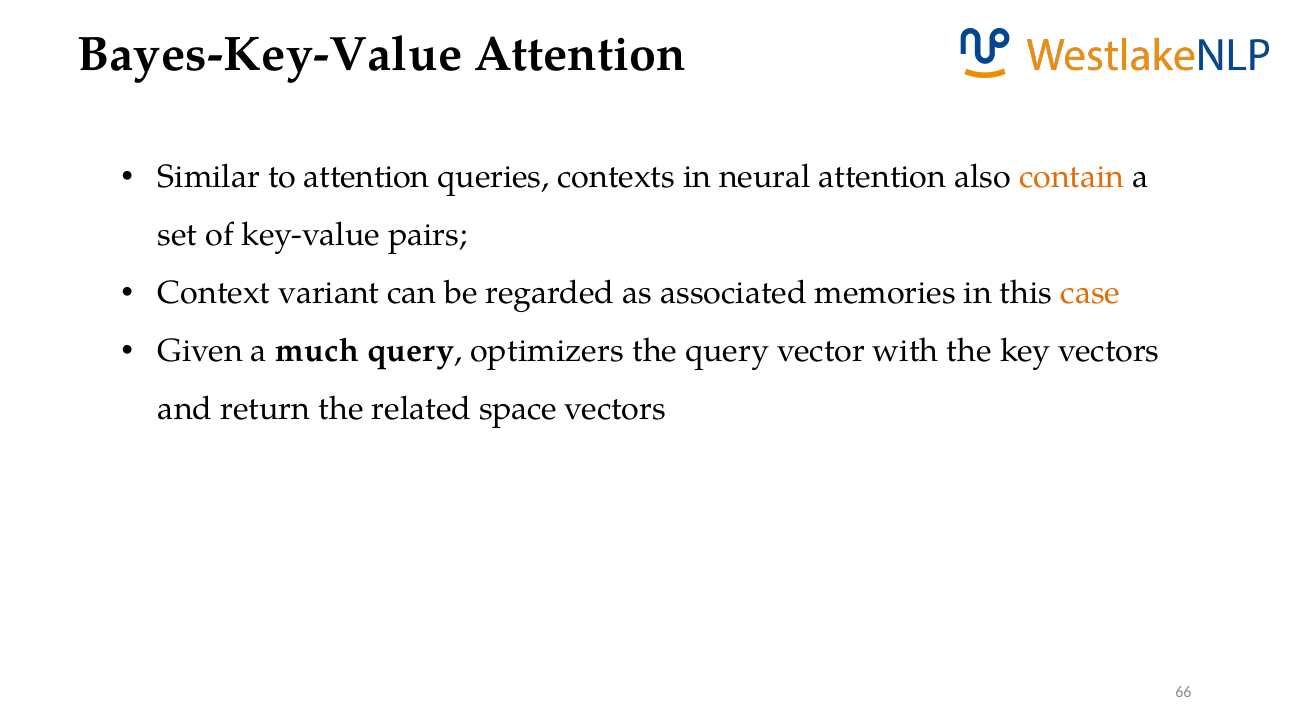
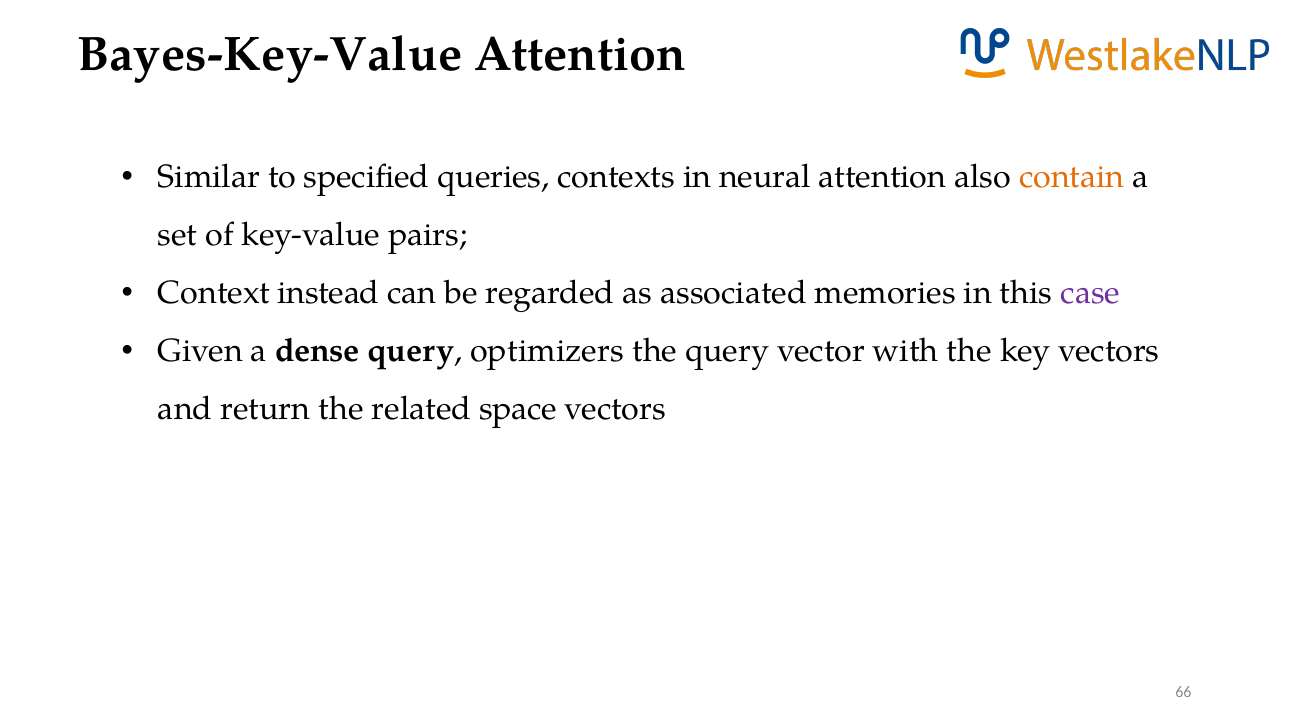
to attention: attention -> specified
variant: variant -> instead
case colour: orange -> purple
much: much -> dense
